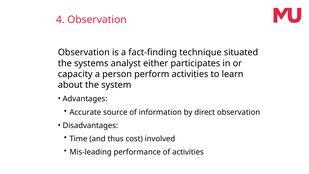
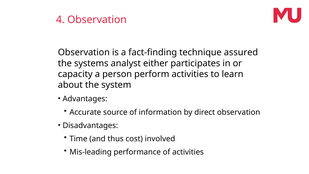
situated: situated -> assured
